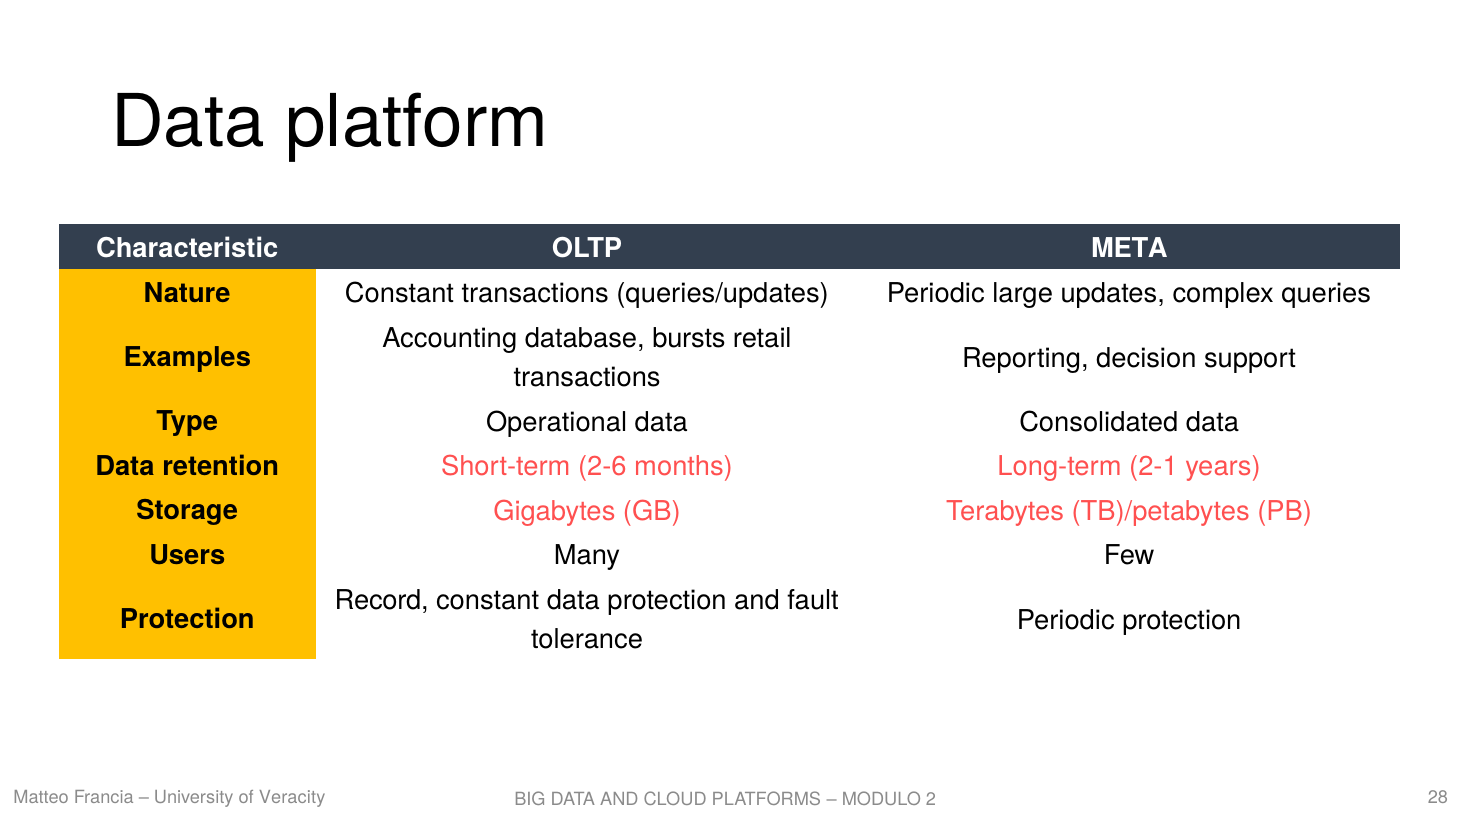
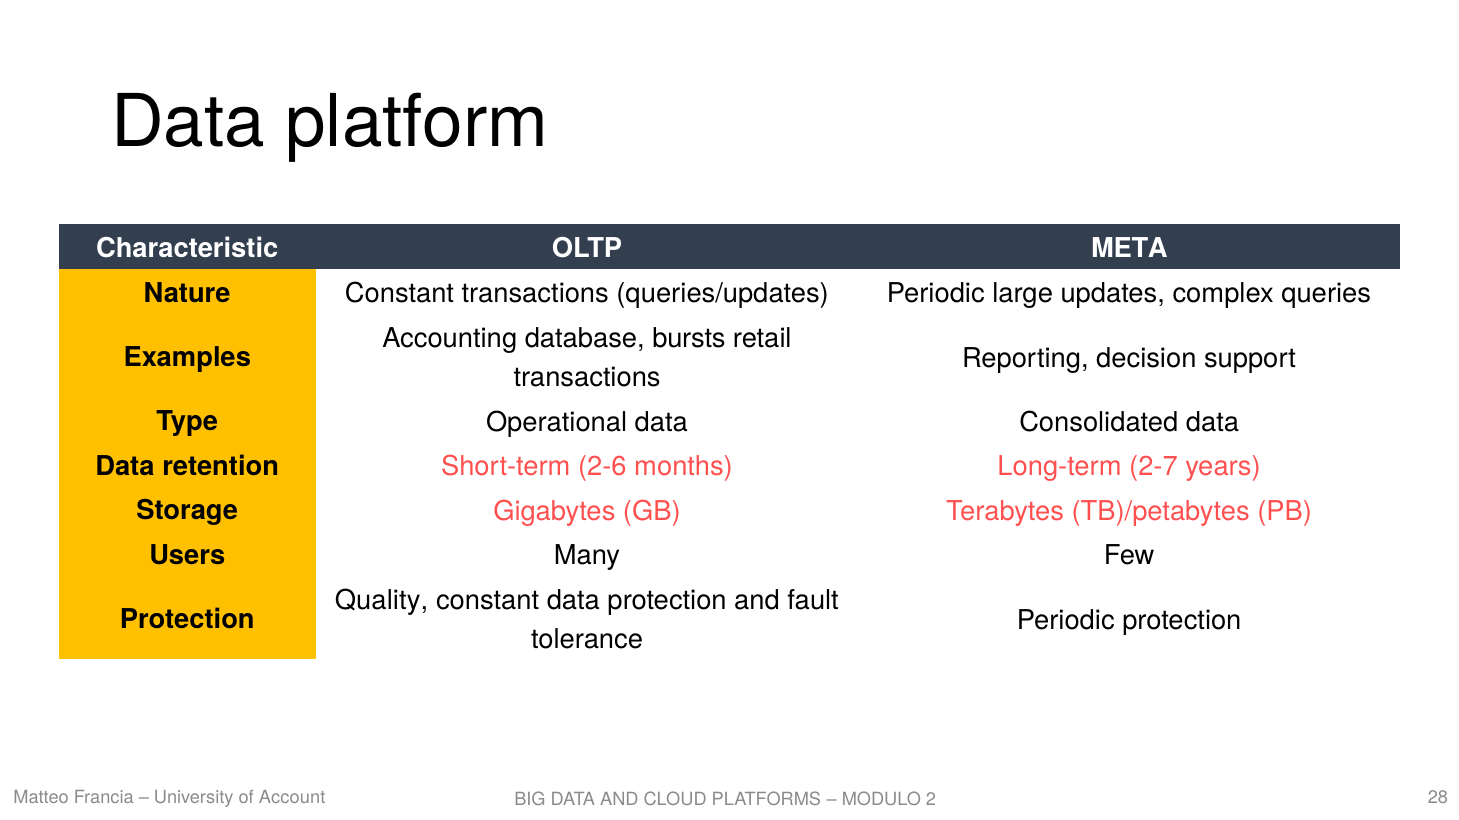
2-1: 2-1 -> 2-7
Record: Record -> Quality
Veracity: Veracity -> Account
